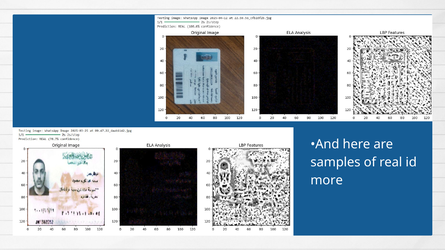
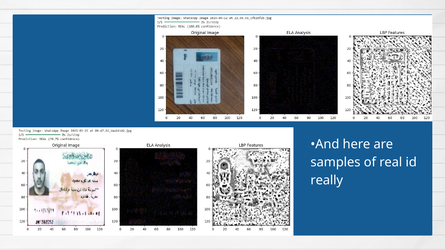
more: more -> really
